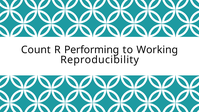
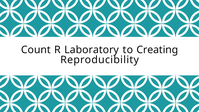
Performing: Performing -> Laboratory
Working: Working -> Creating
